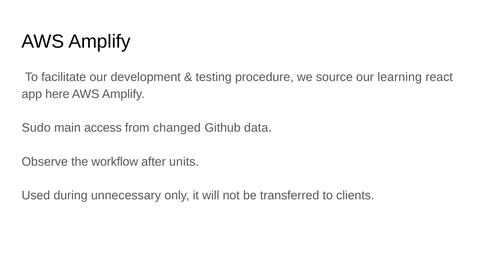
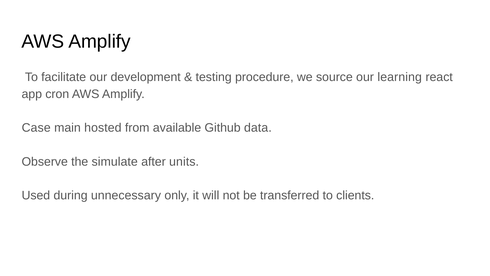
here: here -> cron
Sudo: Sudo -> Case
access: access -> hosted
changed: changed -> available
workflow: workflow -> simulate
